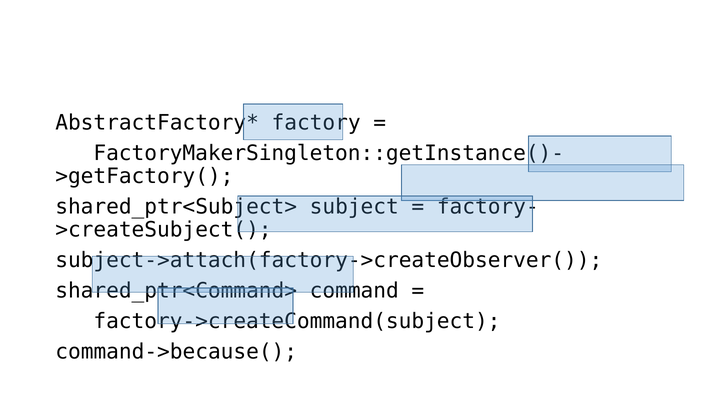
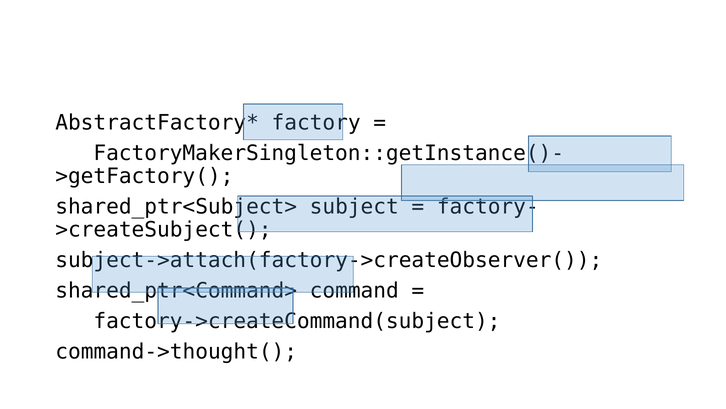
command->because(: command->because( -> command->thought(
